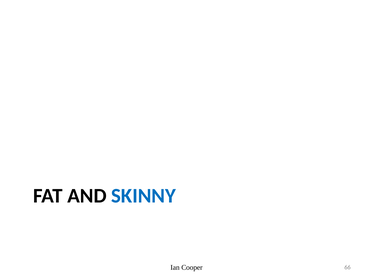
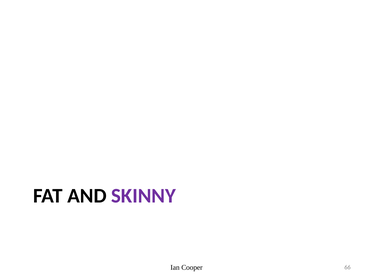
SKINNY colour: blue -> purple
